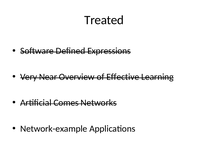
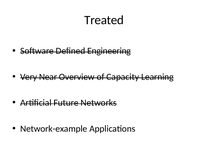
Expressions: Expressions -> Engineering
Effective: Effective -> Capacity
Comes: Comes -> Future
